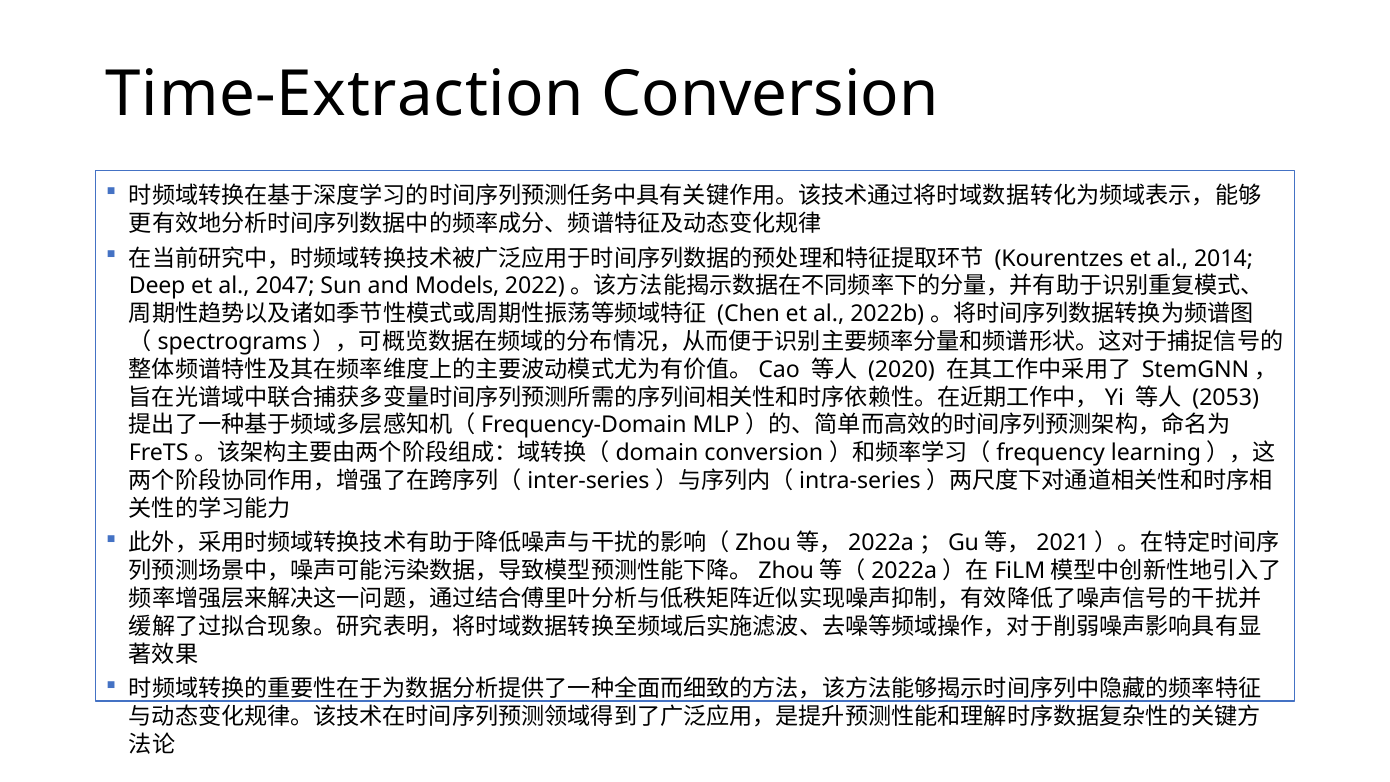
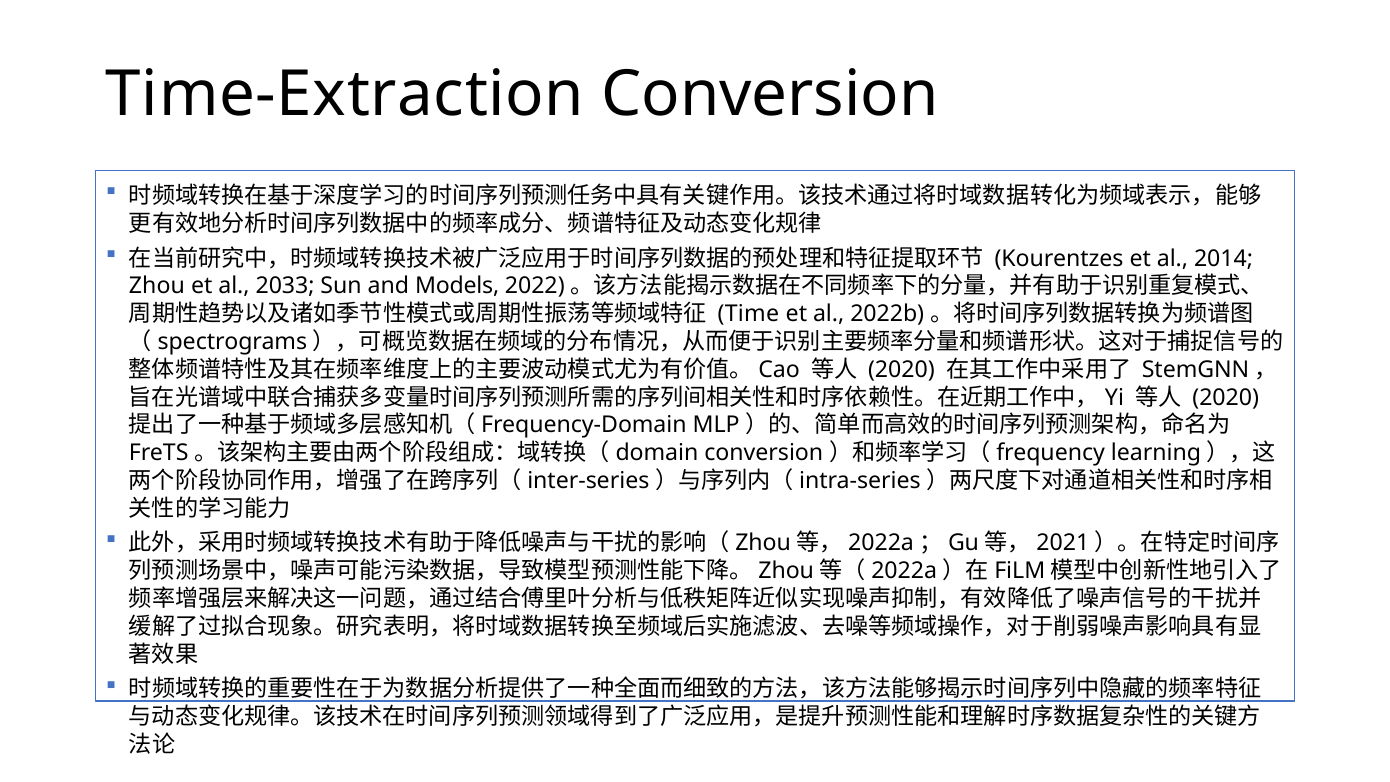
Deep: Deep -> Zhou
2047: 2047 -> 2033
Chen: Chen -> Time
2053 at (1226, 397): 2053 -> 2020
